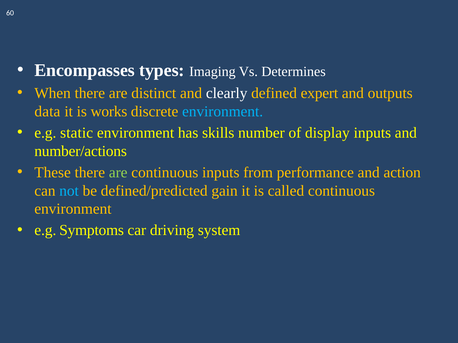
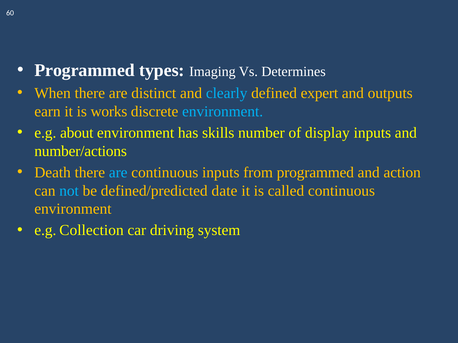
Encompasses at (85, 71): Encompasses -> Programmed
clearly colour: white -> light blue
data: data -> earn
static: static -> about
These: These -> Death
are at (118, 173) colour: light green -> light blue
from performance: performance -> programmed
gain: gain -> date
Symptoms: Symptoms -> Collection
